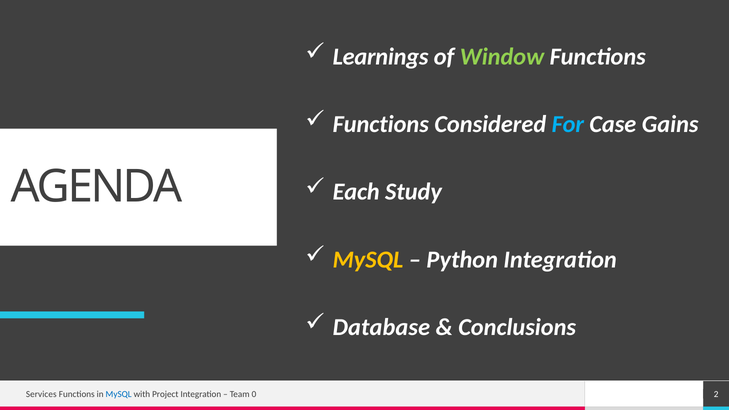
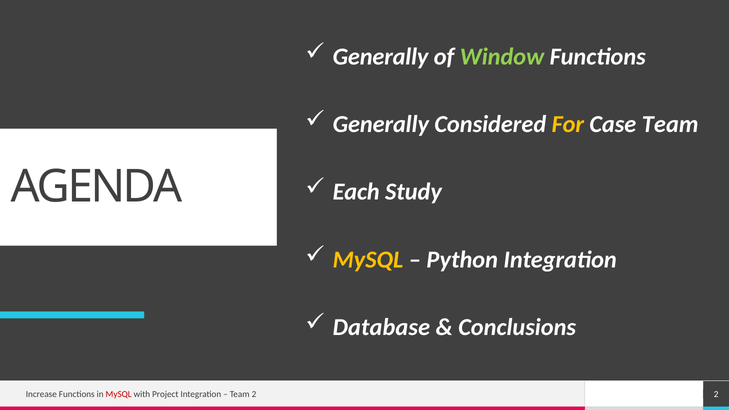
Learnings at (381, 57): Learnings -> Generally
Functions at (381, 124): Functions -> Generally
For colour: light blue -> yellow
Case Gains: Gains -> Team
Services: Services -> Increase
MySQL at (119, 395) colour: blue -> red
Team 0: 0 -> 2
